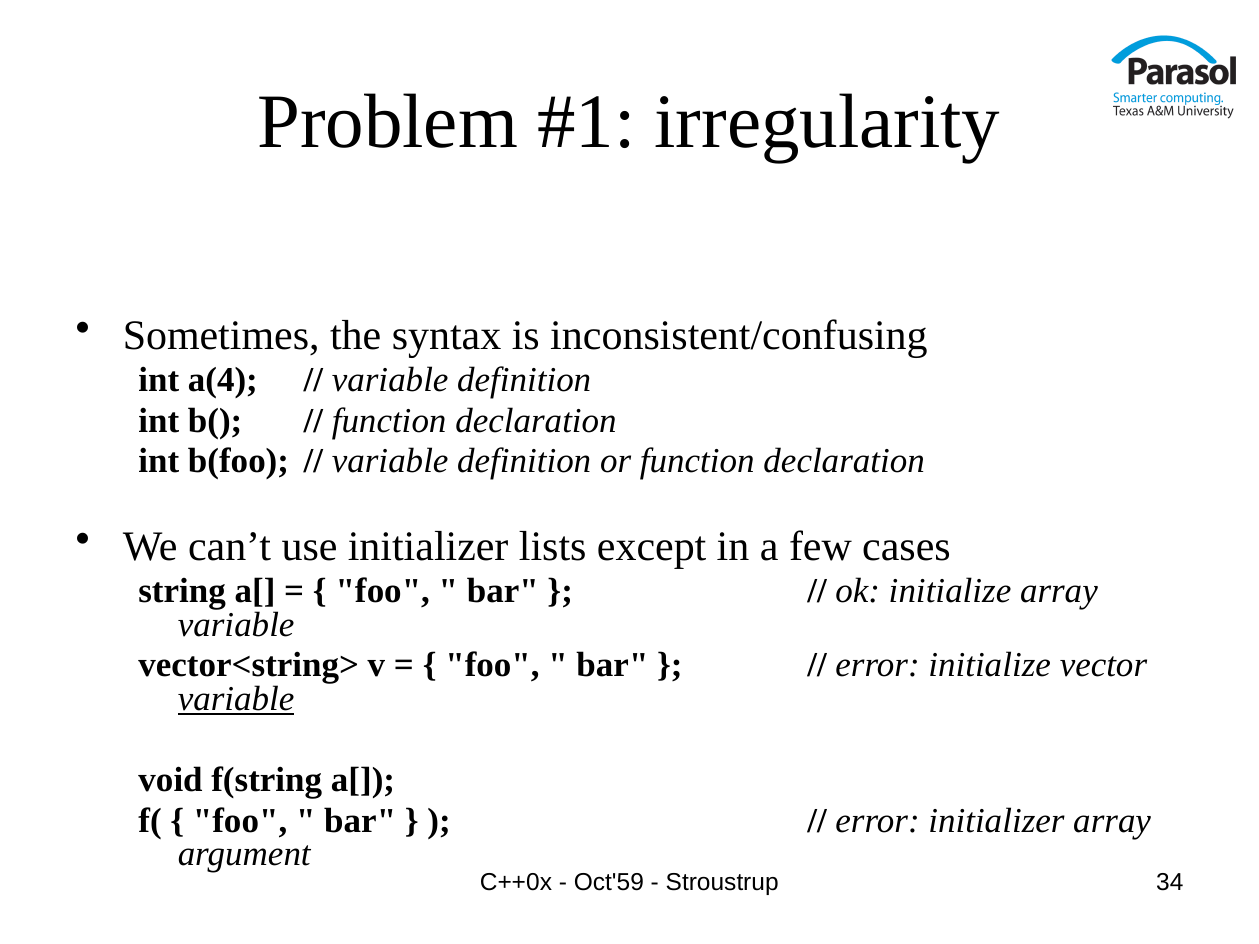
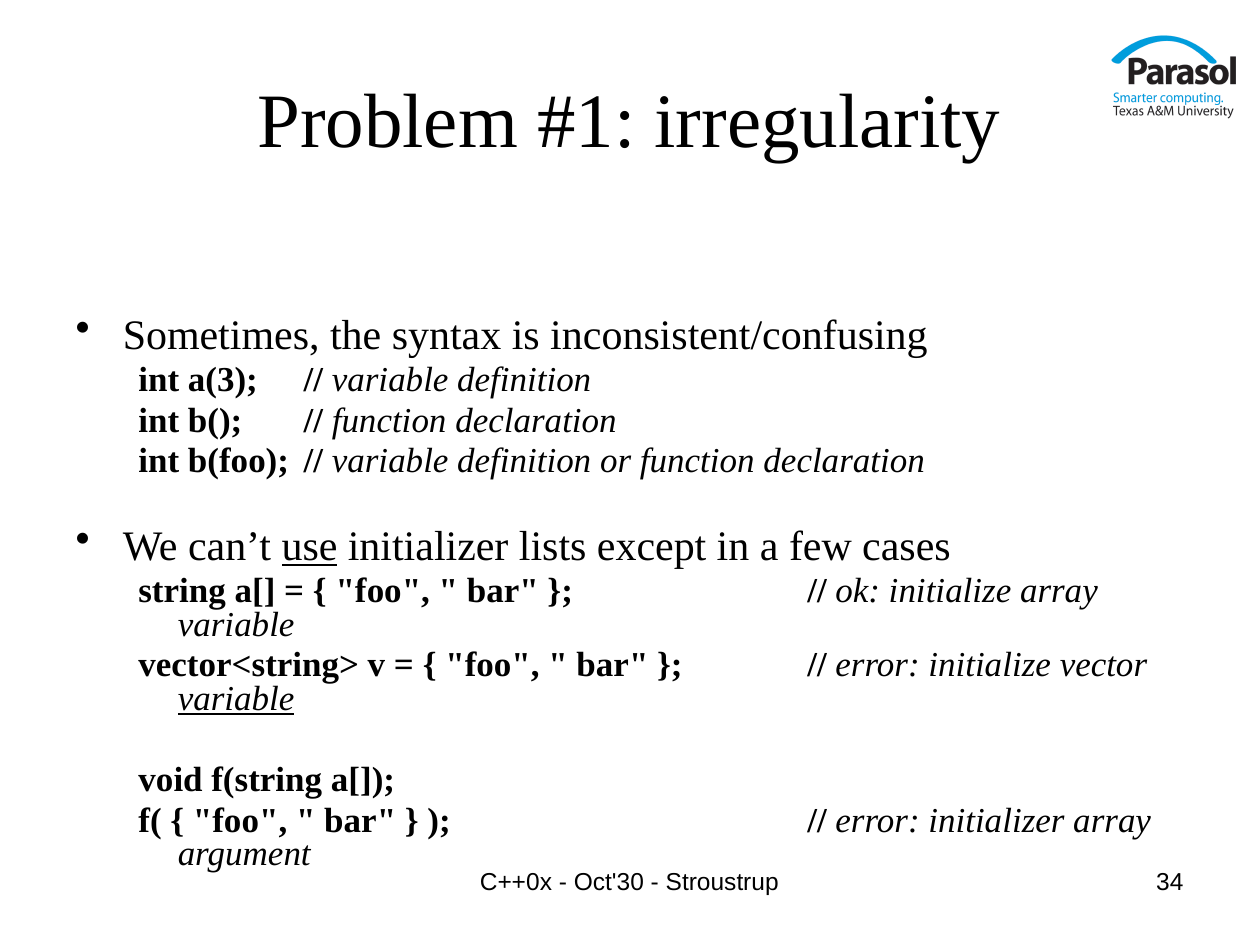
a(4: a(4 -> a(3
use underline: none -> present
Oct'59: Oct'59 -> Oct'30
